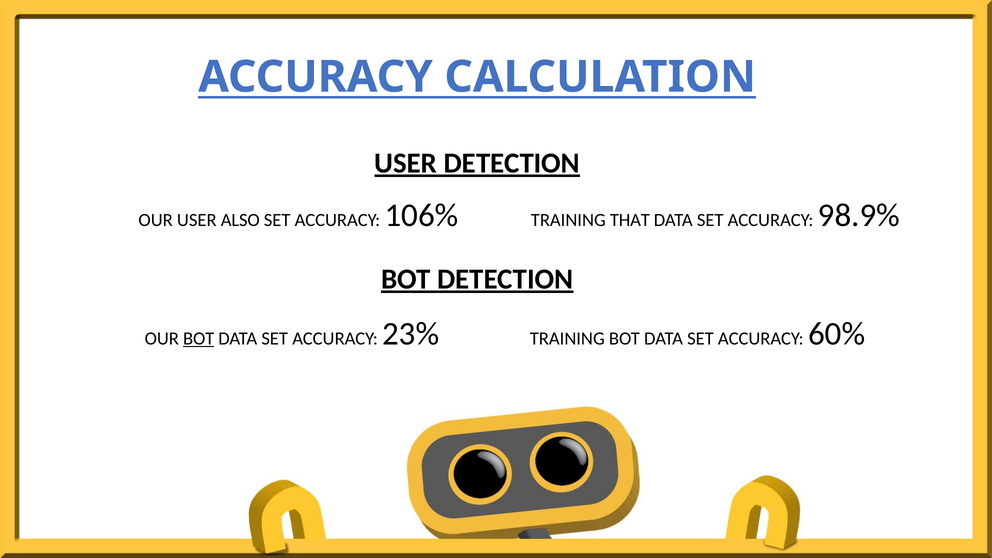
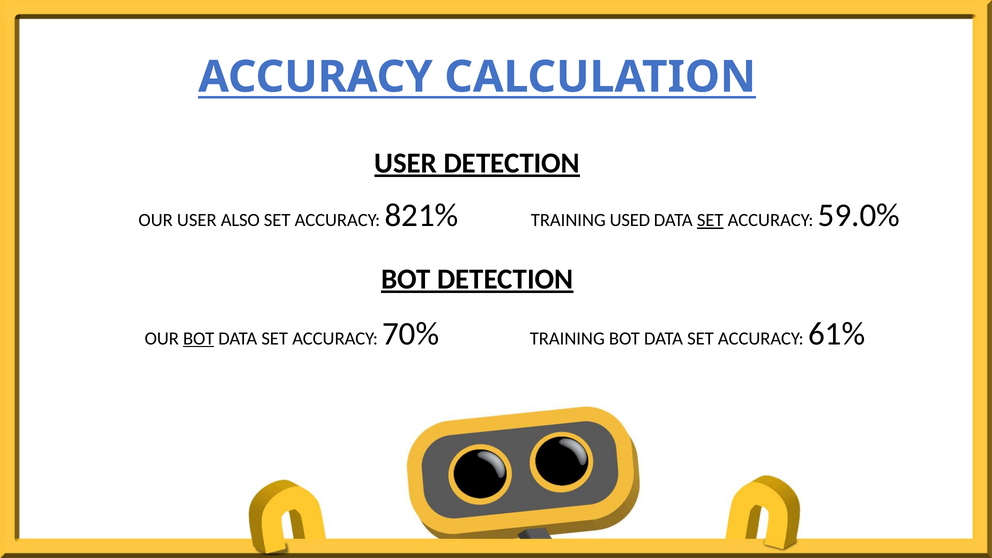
106%: 106% -> 821%
THAT: THAT -> USED
SET at (710, 220) underline: none -> present
98.9%: 98.9% -> 59.0%
23%: 23% -> 70%
60%: 60% -> 61%
